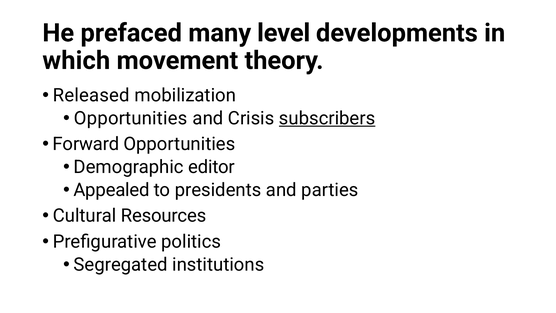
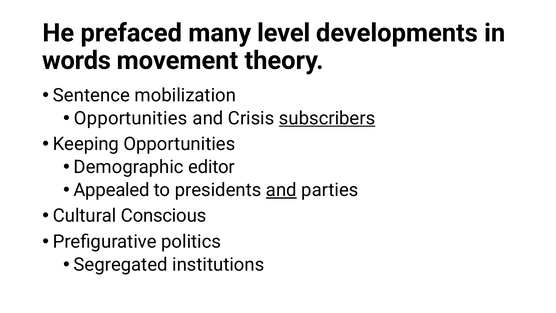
which: which -> words
Released: Released -> Sentence
Forward: Forward -> Keeping
and at (281, 190) underline: none -> present
Resources: Resources -> Conscious
